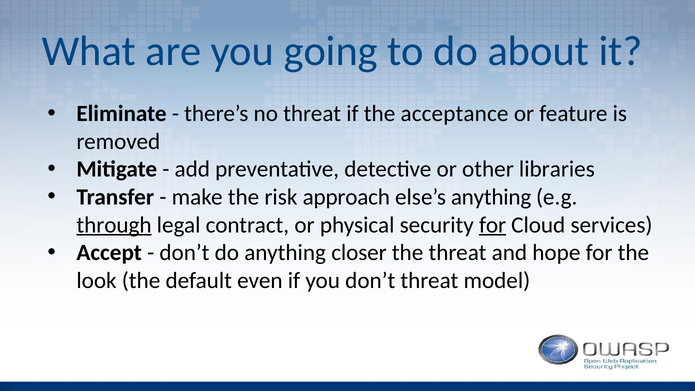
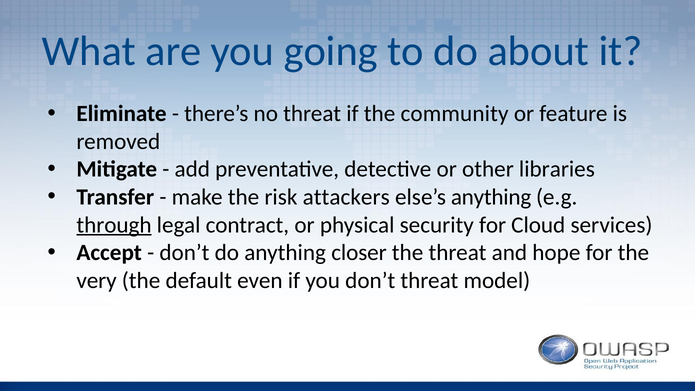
acceptance: acceptance -> community
approach: approach -> attackers
for at (493, 225) underline: present -> none
look: look -> very
